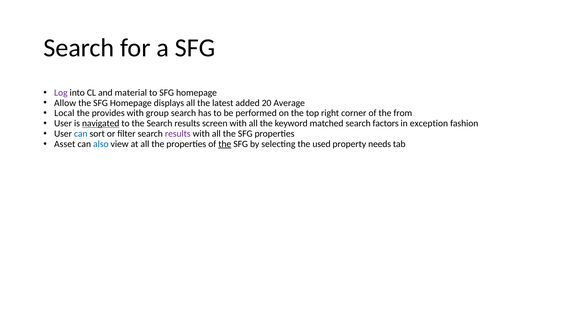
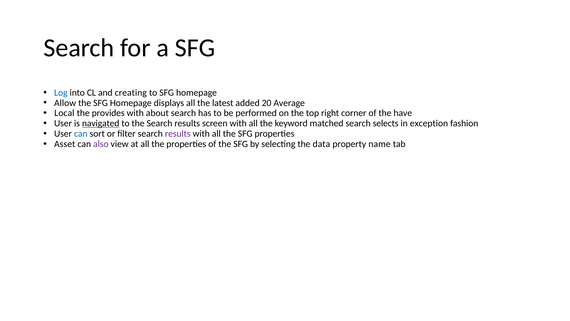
Log colour: purple -> blue
material: material -> creating
group: group -> about
from: from -> have
factors: factors -> selects
also colour: blue -> purple
the at (225, 144) underline: present -> none
used: used -> data
needs: needs -> name
